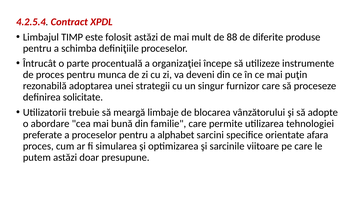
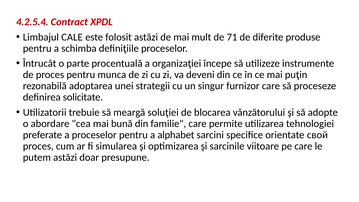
TIMP: TIMP -> CALE
88: 88 -> 71
limbaje: limbaje -> soluţiei
afara: afara -> свой
